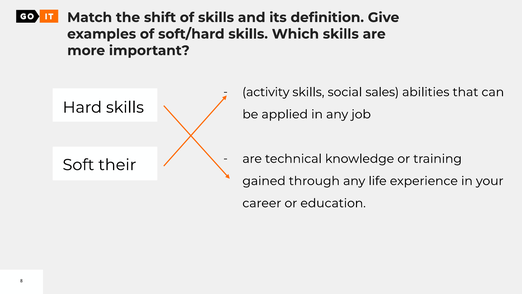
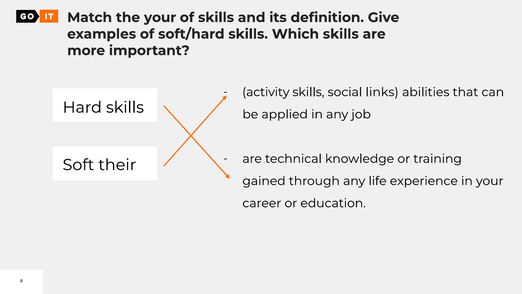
the shift: shift -> your
sales: sales -> links
